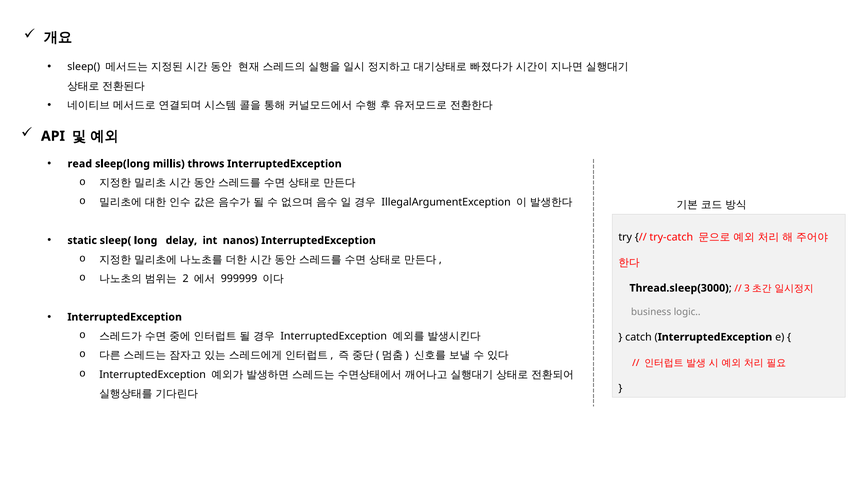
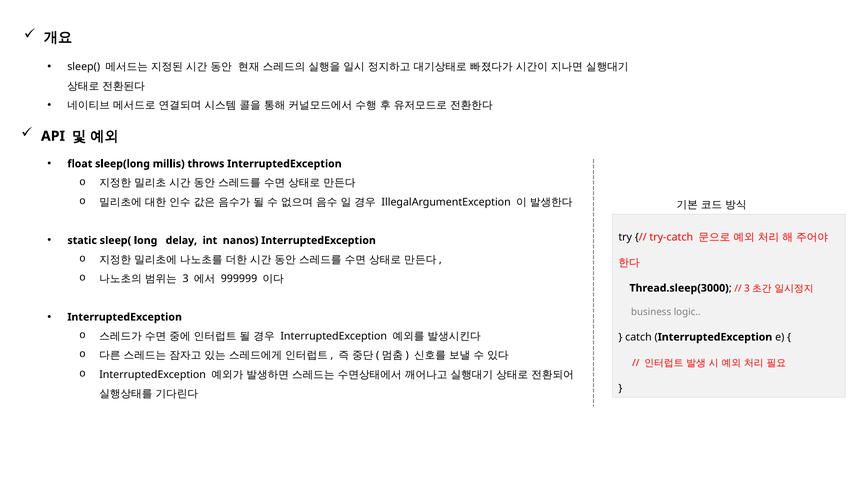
read: read -> float
2: 2 -> 3
